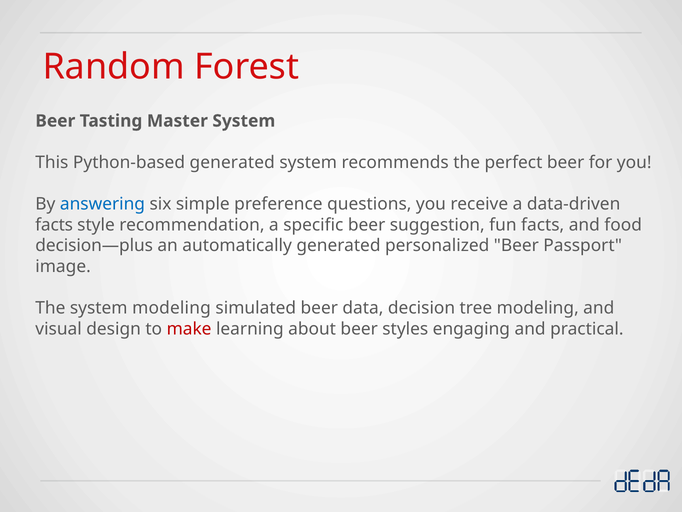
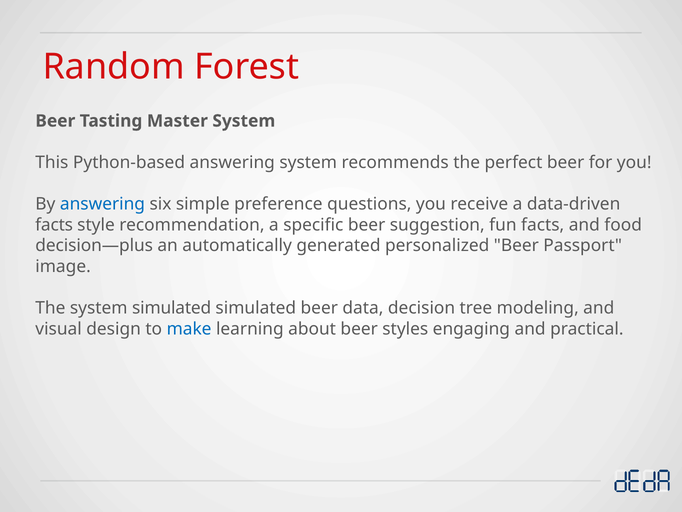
Python-based generated: generated -> answering
system modeling: modeling -> simulated
make colour: red -> blue
